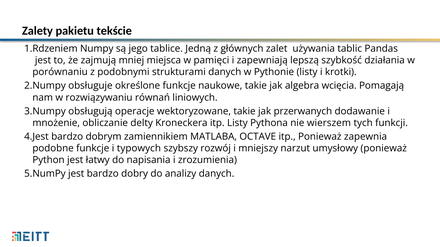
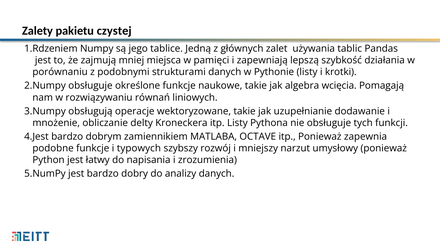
tekście: tekście -> czystej
przerwanych: przerwanych -> uzupełnianie
nie wierszem: wierszem -> obsługuje
